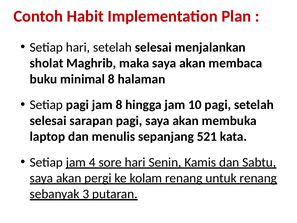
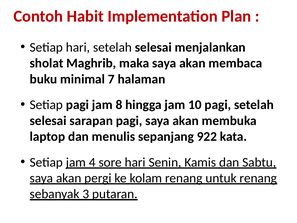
minimal 8: 8 -> 7
521: 521 -> 922
